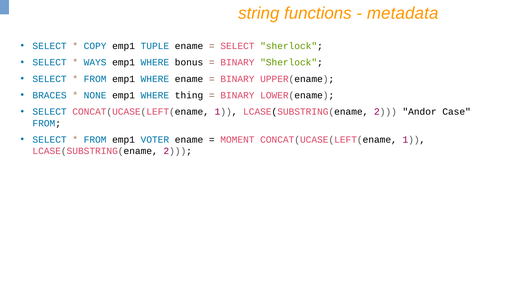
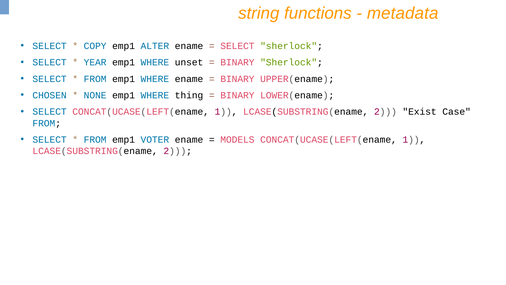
TUPLE: TUPLE -> ALTER
WAYS: WAYS -> YEAR
bonus: bonus -> unset
BRACES: BRACES -> CHOSEN
Andor: Andor -> Exist
MOMENT: MOMENT -> MODELS
